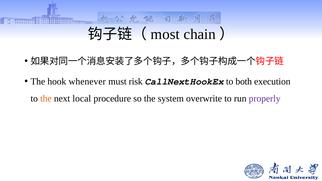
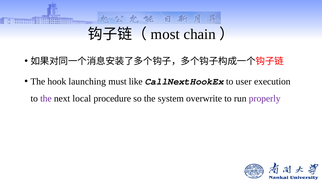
whenever: whenever -> launching
risk: risk -> like
both: both -> user
the at (46, 99) colour: orange -> purple
